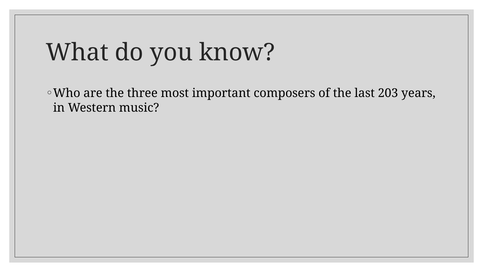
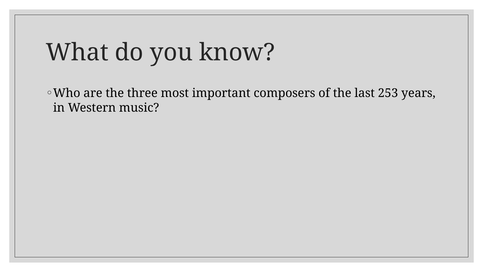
203: 203 -> 253
